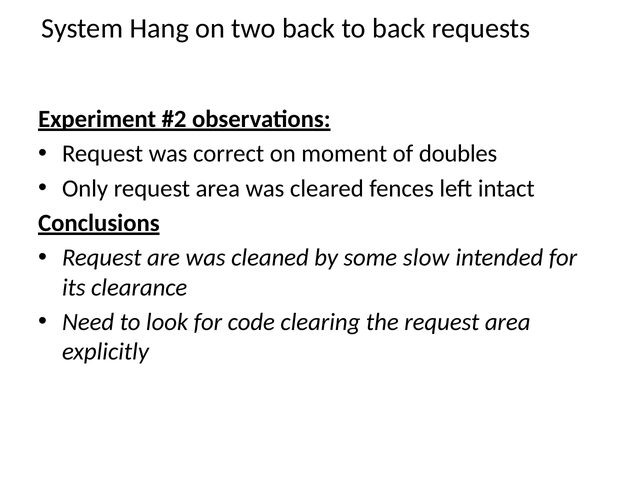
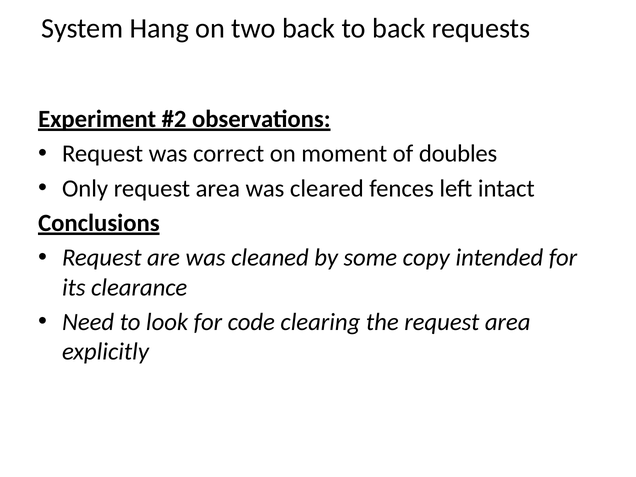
slow: slow -> copy
